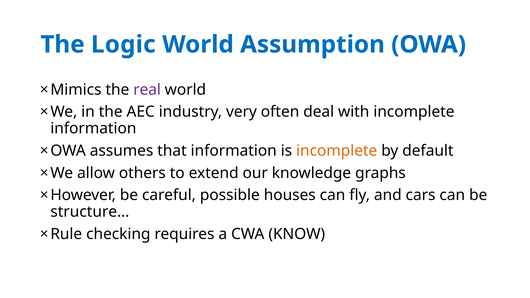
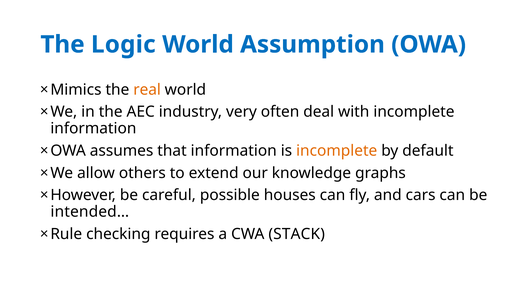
real colour: purple -> orange
structure…: structure… -> intended…
KNOW: KNOW -> STACK
